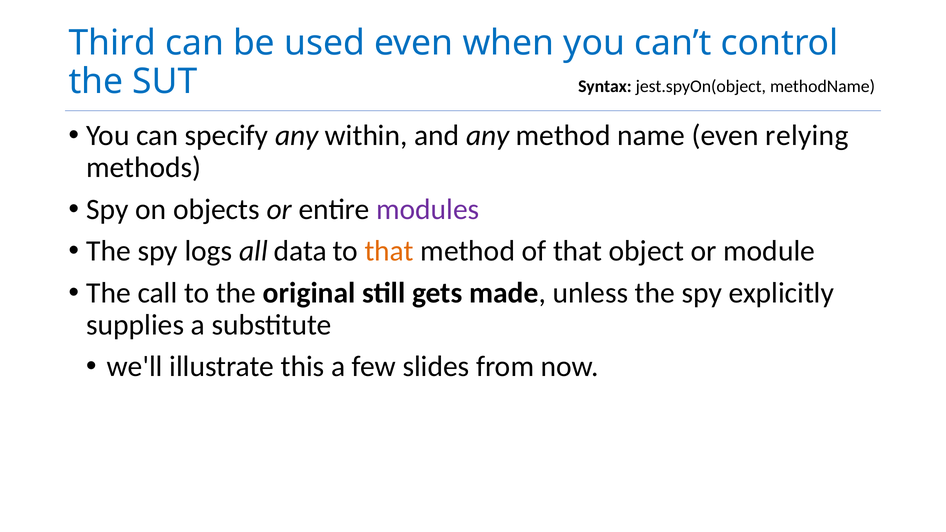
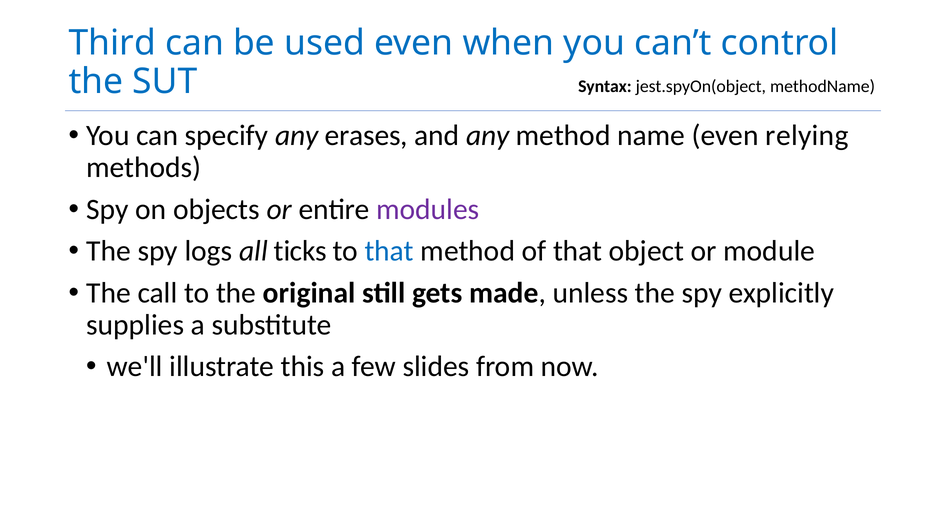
within: within -> erases
data: data -> ticks
that at (389, 251) colour: orange -> blue
